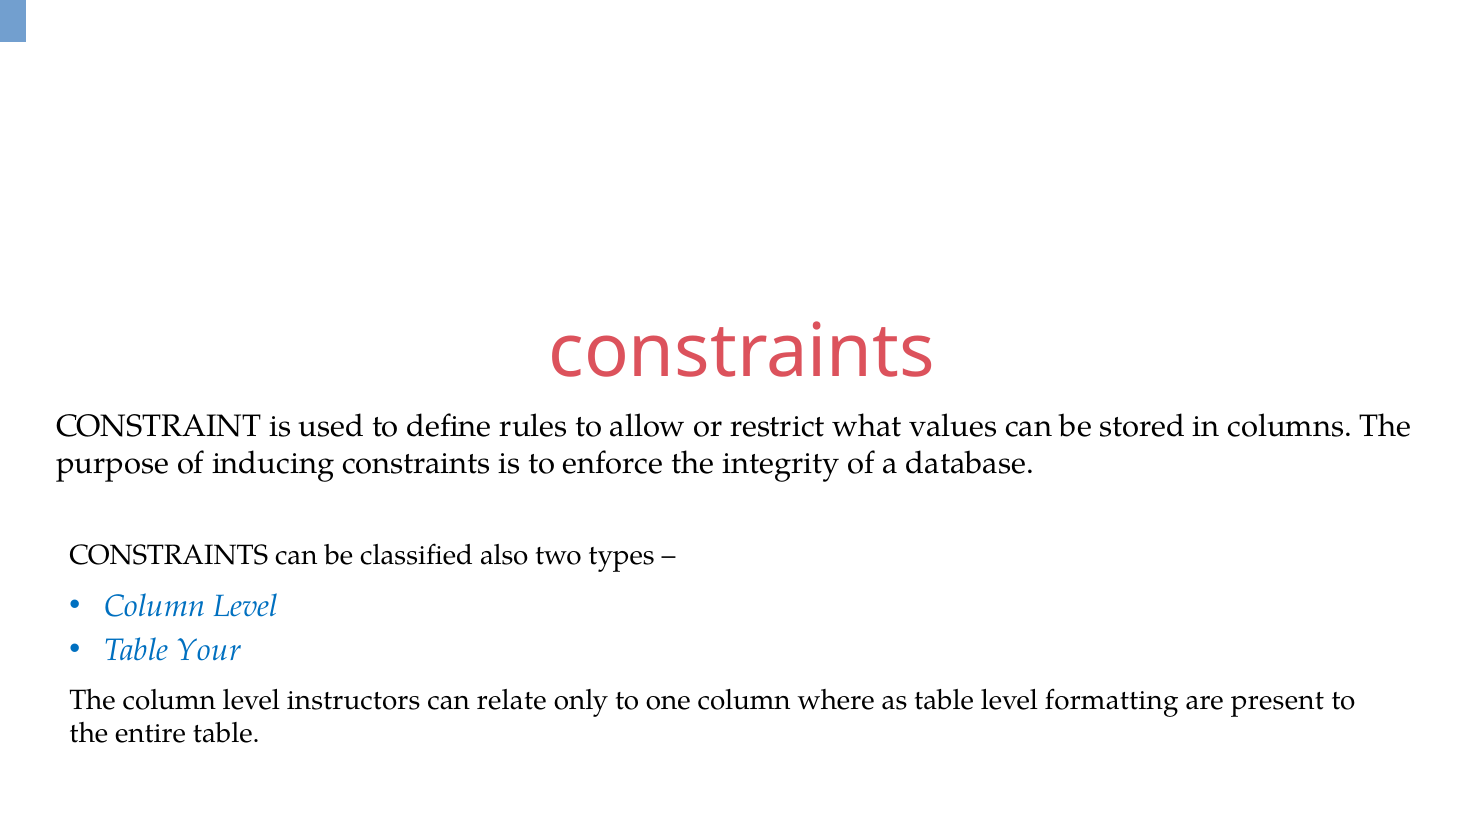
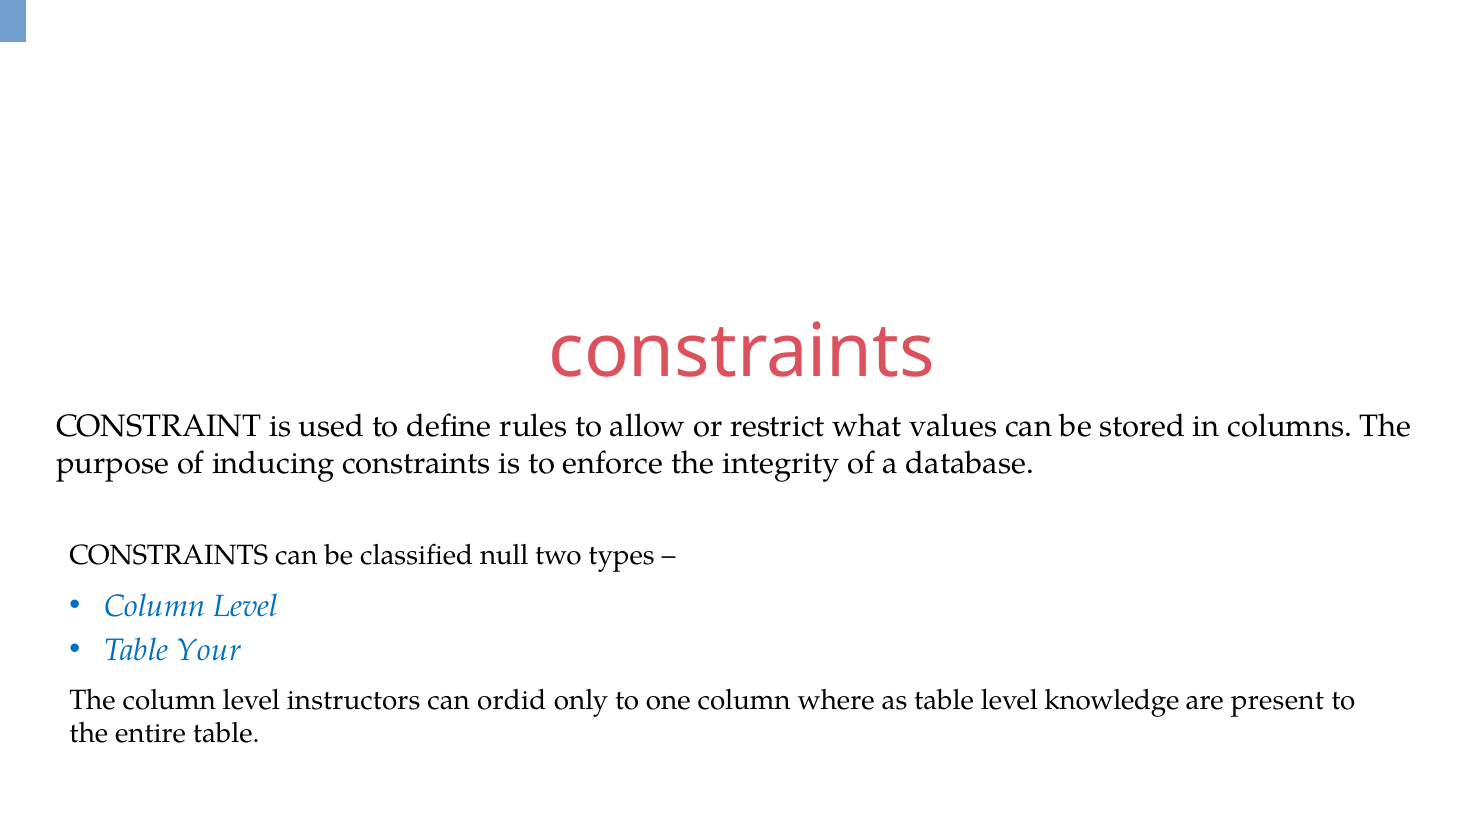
also: also -> null
relate: relate -> ordid
formatting: formatting -> knowledge
